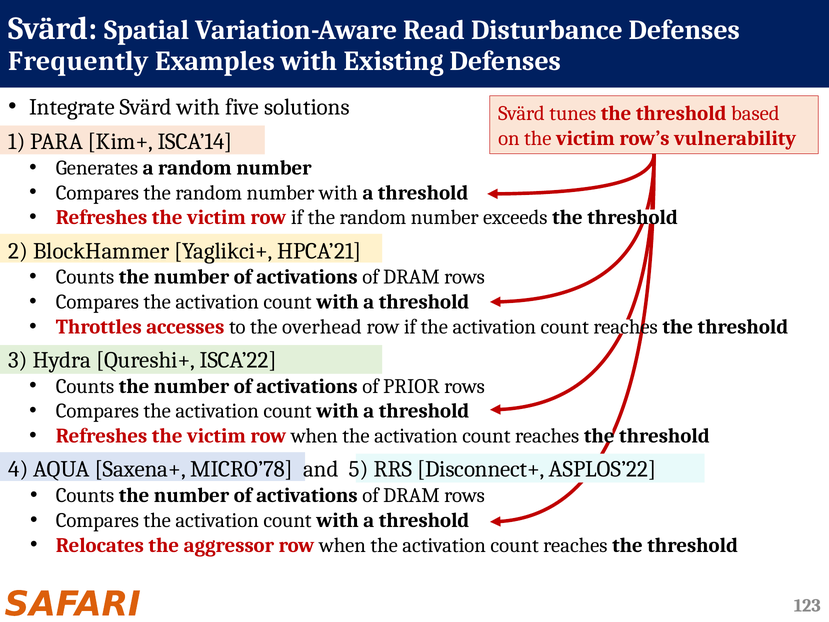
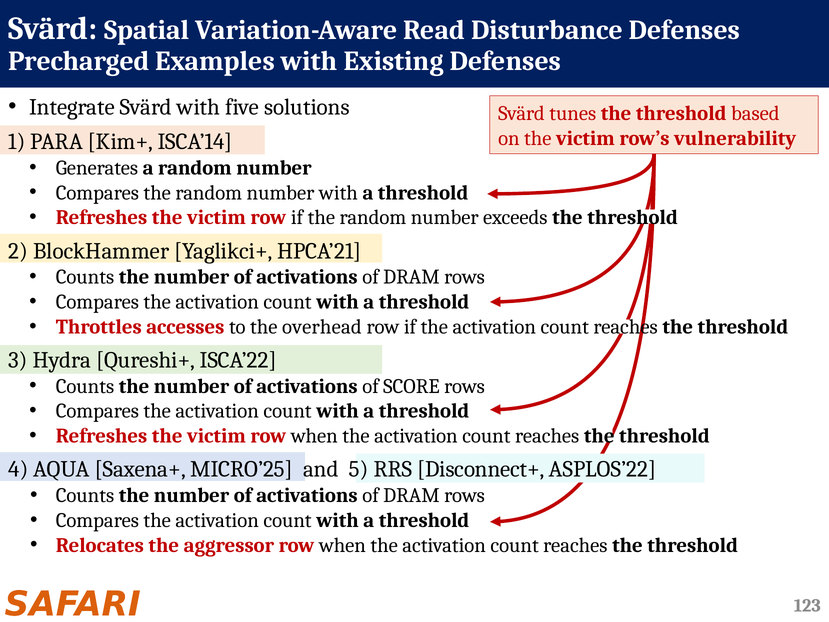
Frequently: Frequently -> Precharged
PRIOR: PRIOR -> SCORE
MICRO’78: MICRO’78 -> MICRO’25
